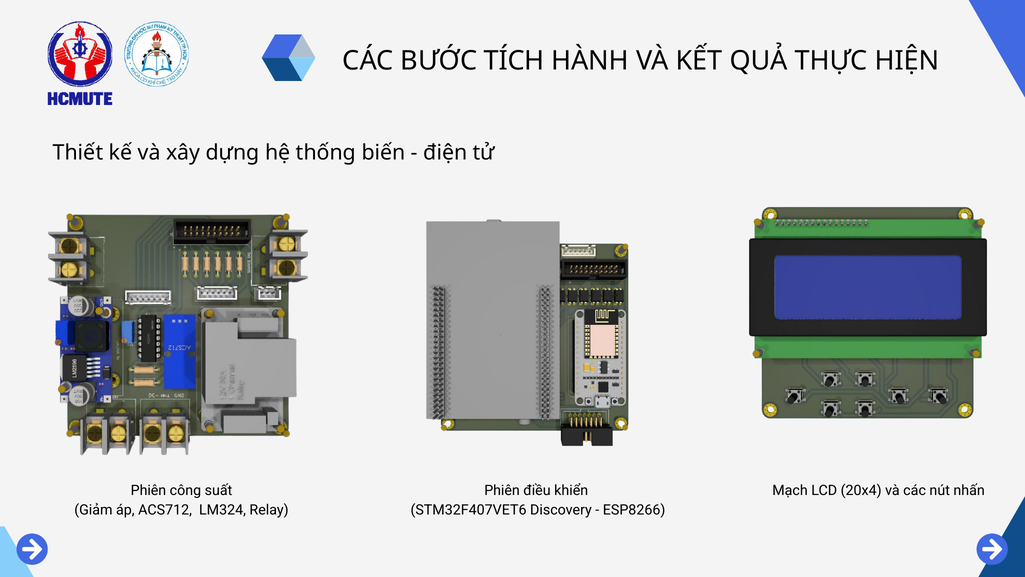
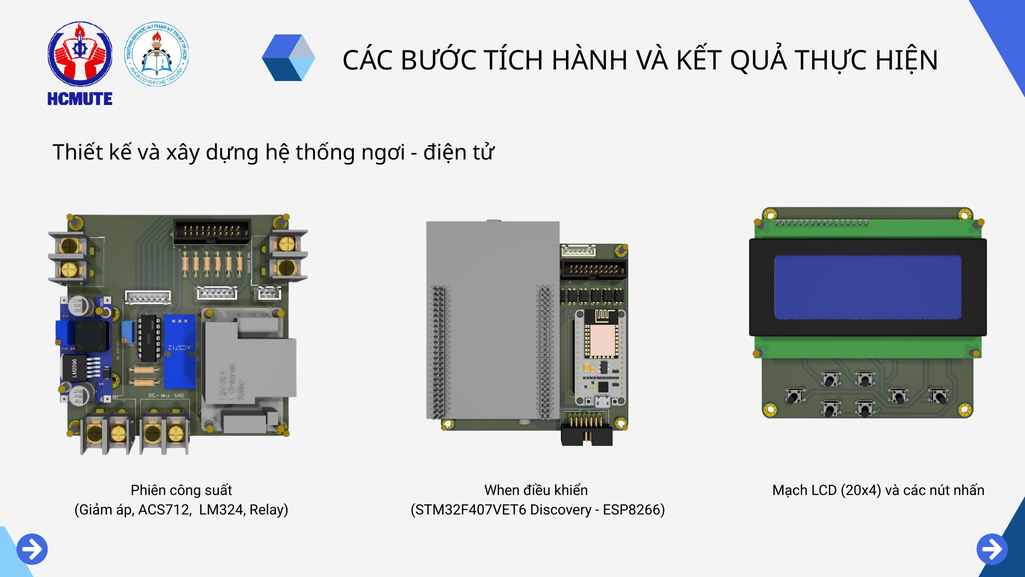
biến: biến -> ngơi
Phiên at (502, 490): Phiên -> When
